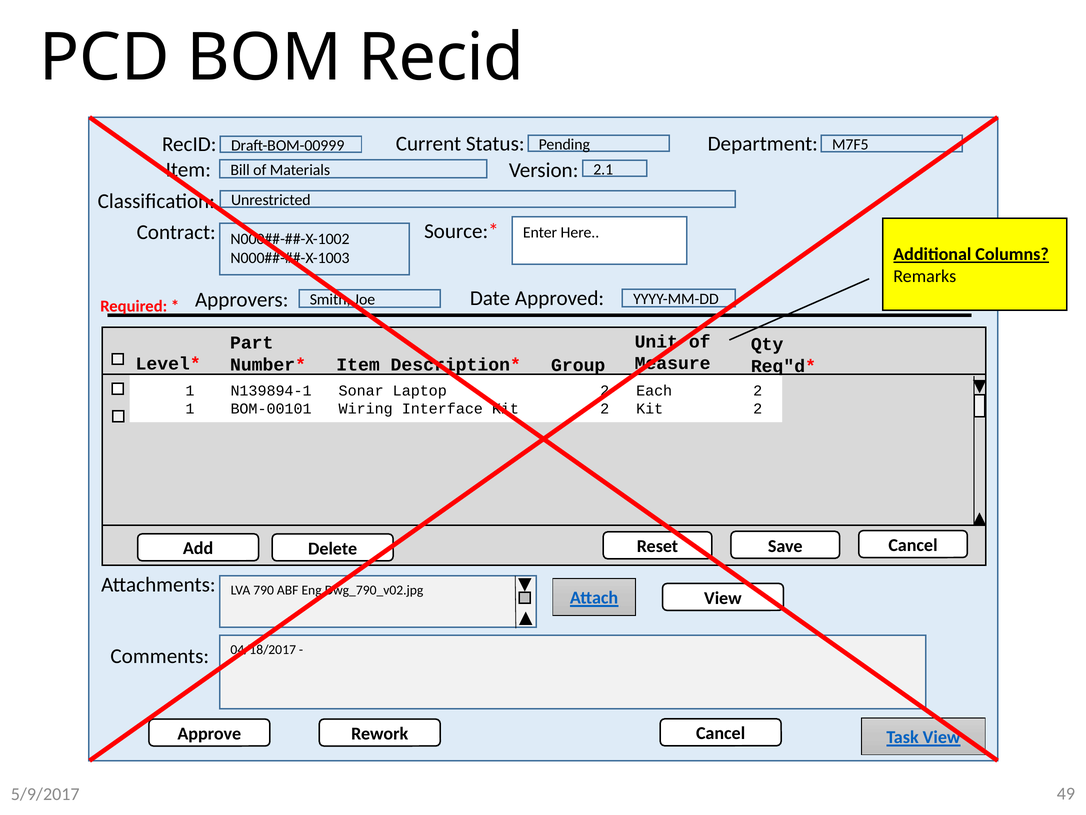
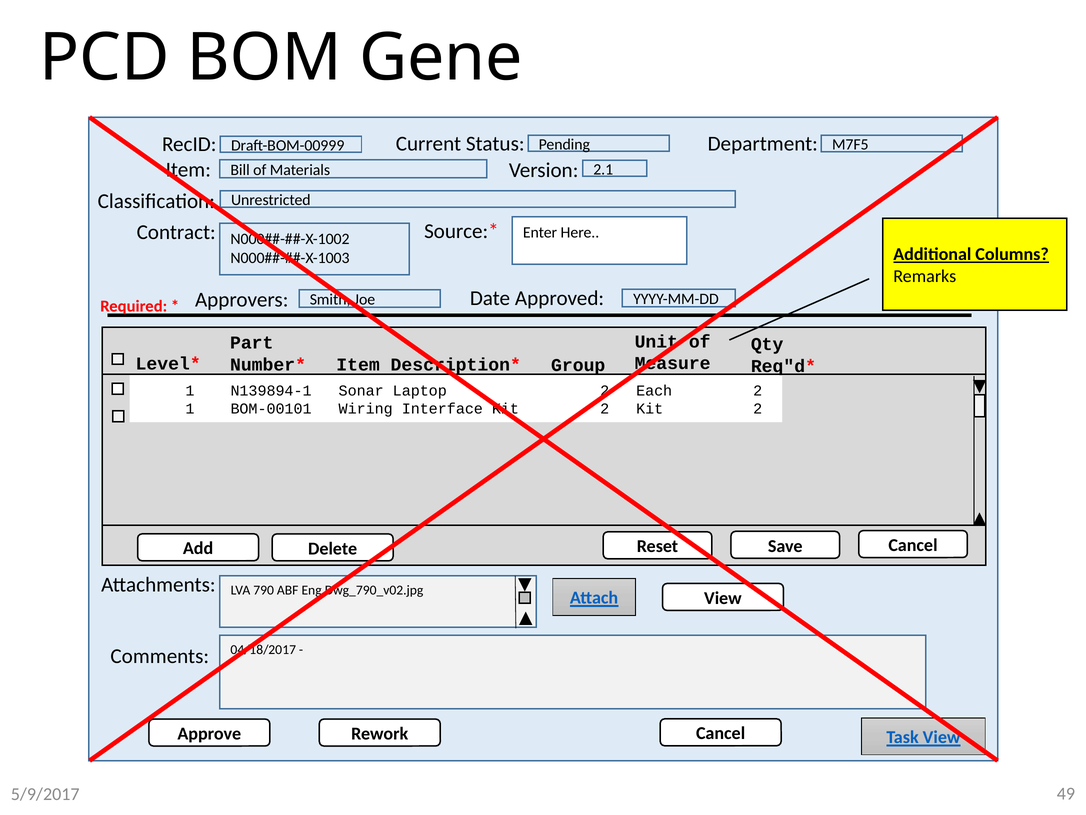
BOM Recid: Recid -> Gene
